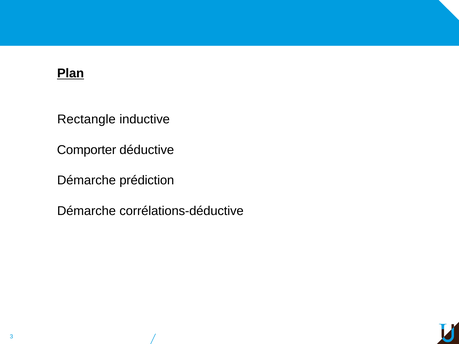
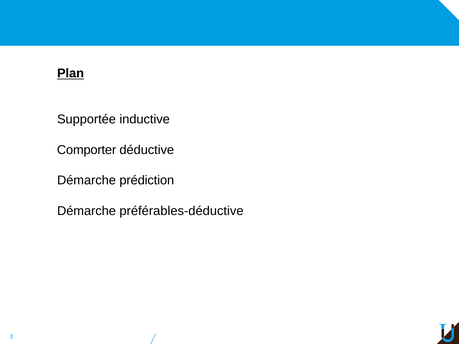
Rectangle: Rectangle -> Supportée
corrélations-déductive: corrélations-déductive -> préférables-déductive
